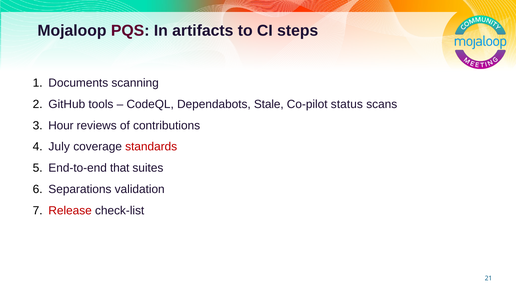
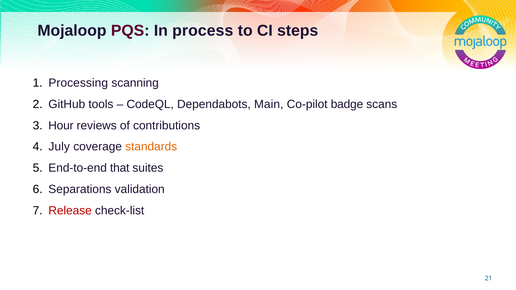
artifacts: artifacts -> process
Documents: Documents -> Processing
Stale: Stale -> Main
status: status -> badge
standards colour: red -> orange
